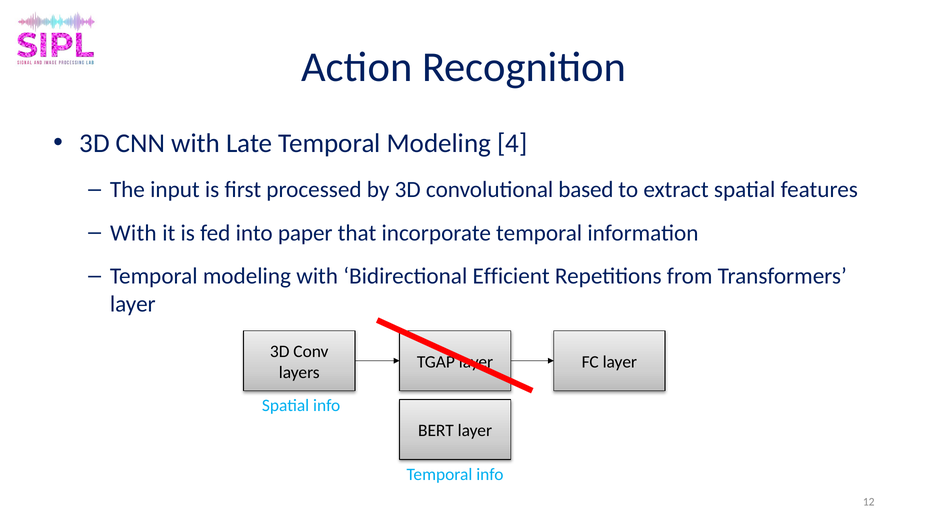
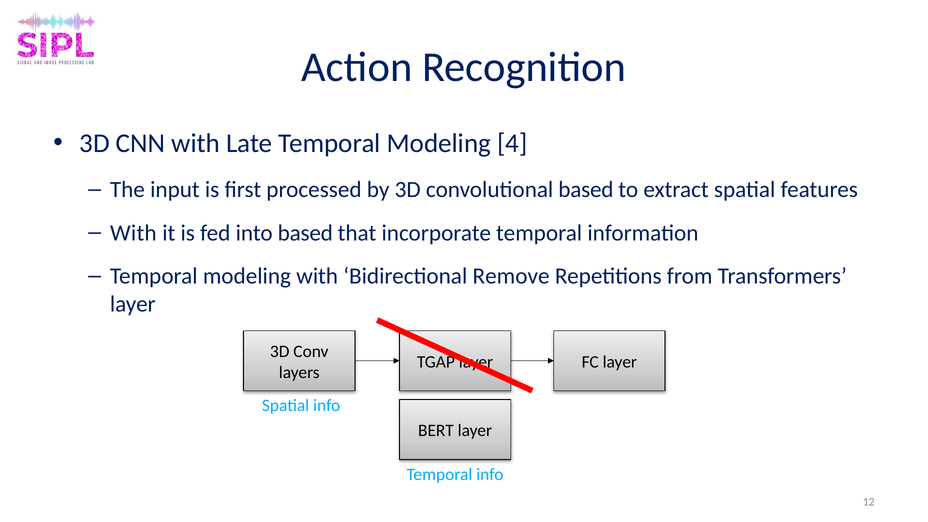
into paper: paper -> based
Efficient: Efficient -> Remove
